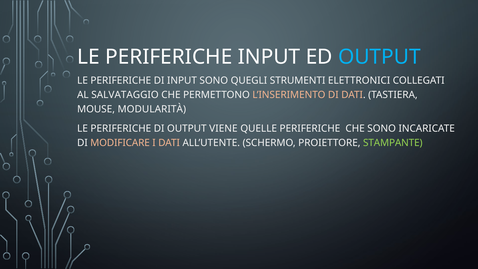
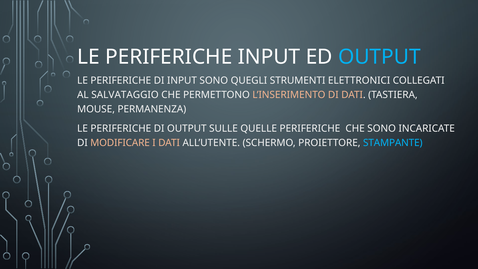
MODULARITÀ: MODULARITÀ -> PERMANENZA
VIENE: VIENE -> SULLE
STAMPANTE colour: light green -> light blue
